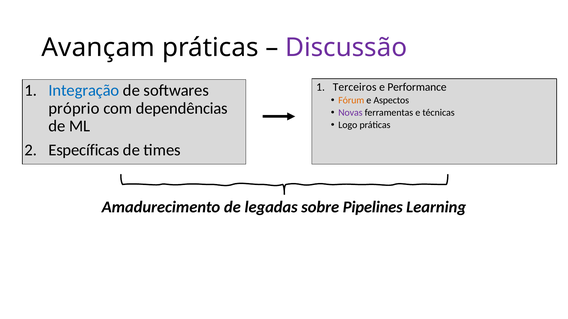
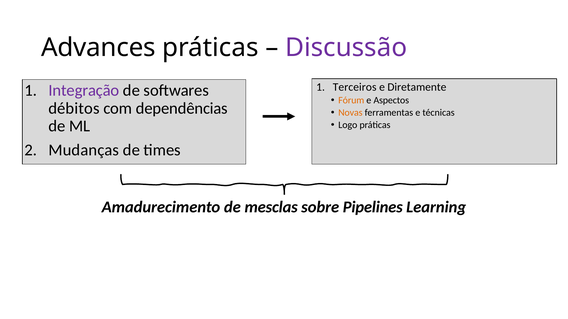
Avançam: Avançam -> Advances
Performance: Performance -> Diretamente
Integração colour: blue -> purple
próprio: próprio -> débitos
Novas colour: purple -> orange
Específicas: Específicas -> Mudanças
legadas: legadas -> mesclas
